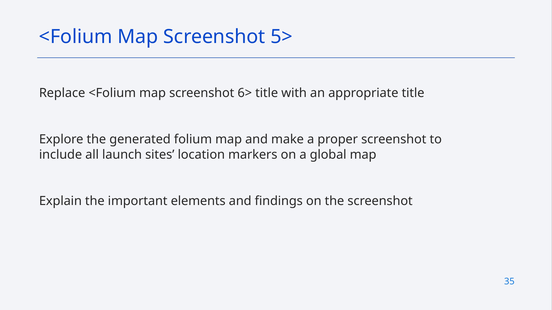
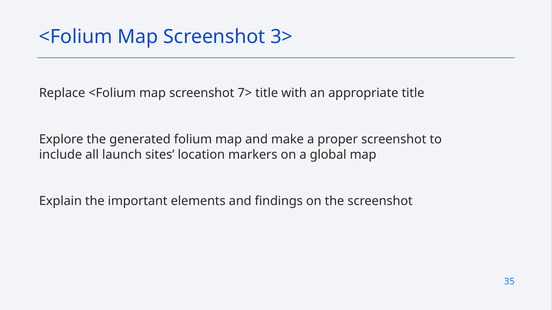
5>: 5> -> 3>
6>: 6> -> 7>
